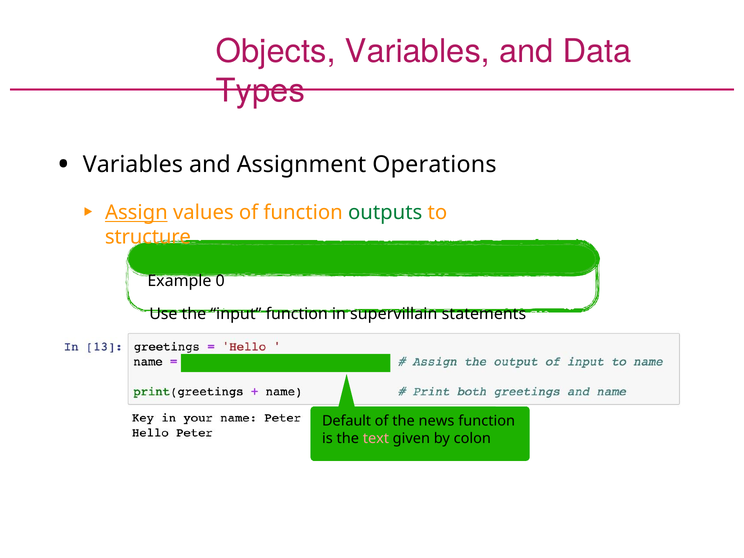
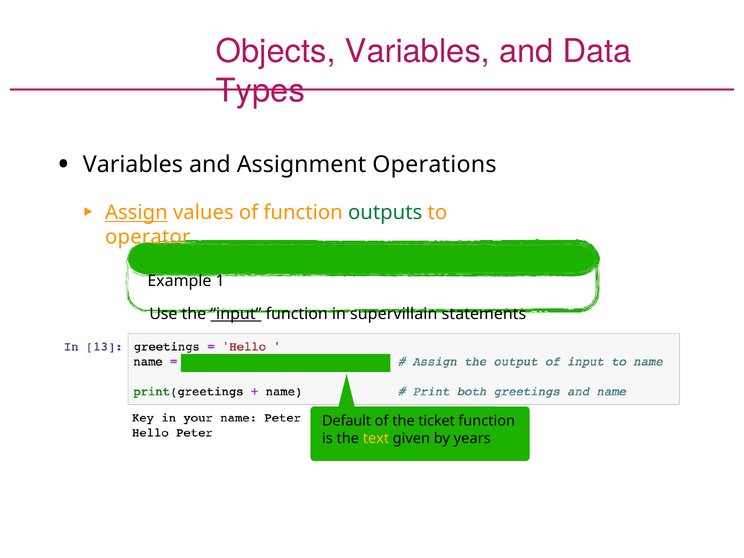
structure: structure -> operator
0: 0 -> 1
input underline: none -> present
news: news -> ticket
text colour: pink -> yellow
colon: colon -> years
